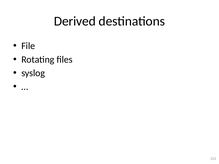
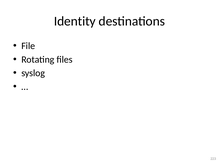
Derived: Derived -> Identity
